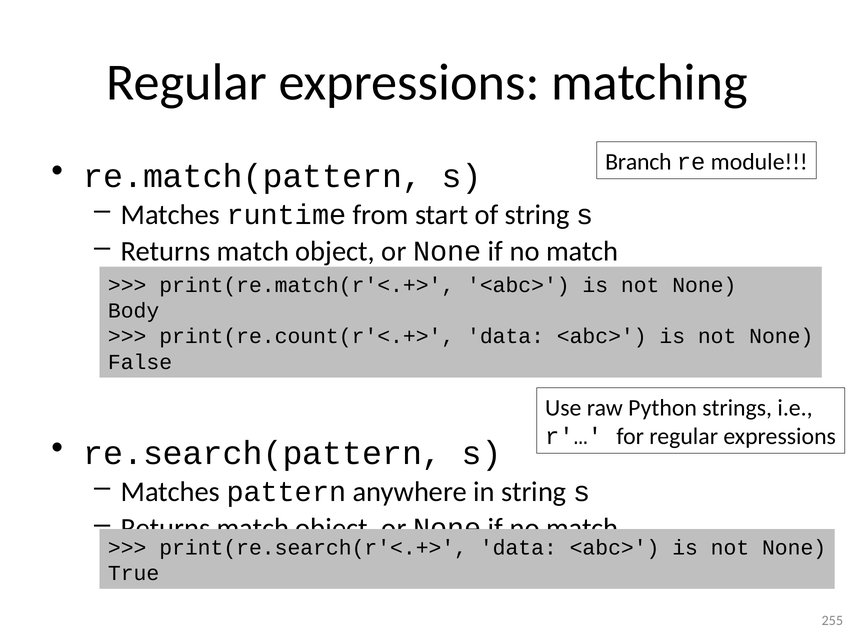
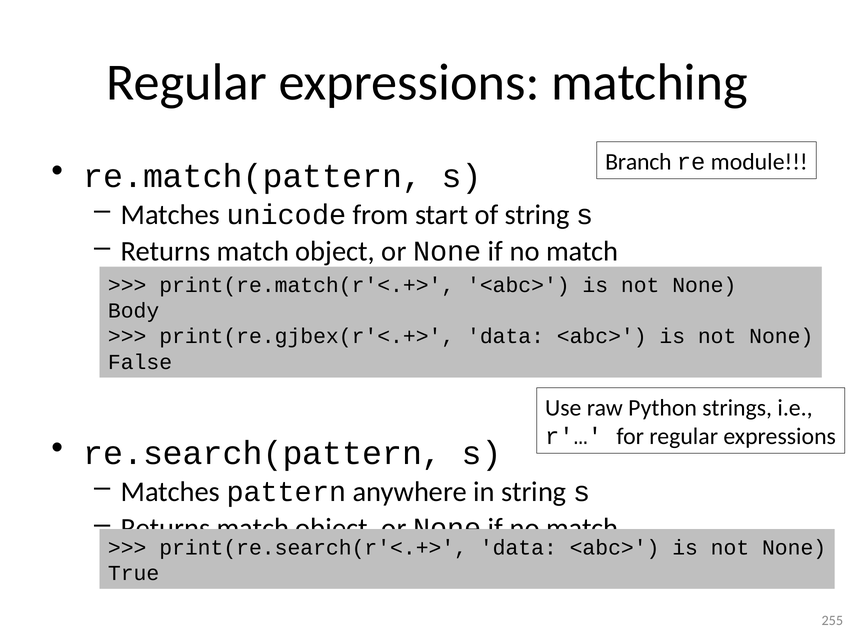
runtime: runtime -> unicode
print(re.count(r'<.+>: print(re.count(r'<.+> -> print(re.gjbex(r'<.+>
